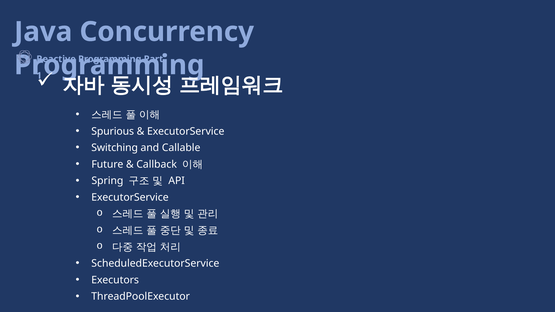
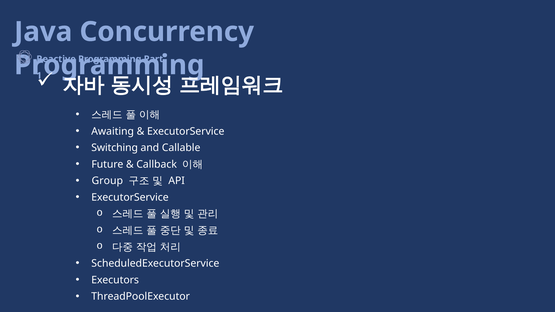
Spurious: Spurious -> Awaiting
Spring: Spring -> Group
